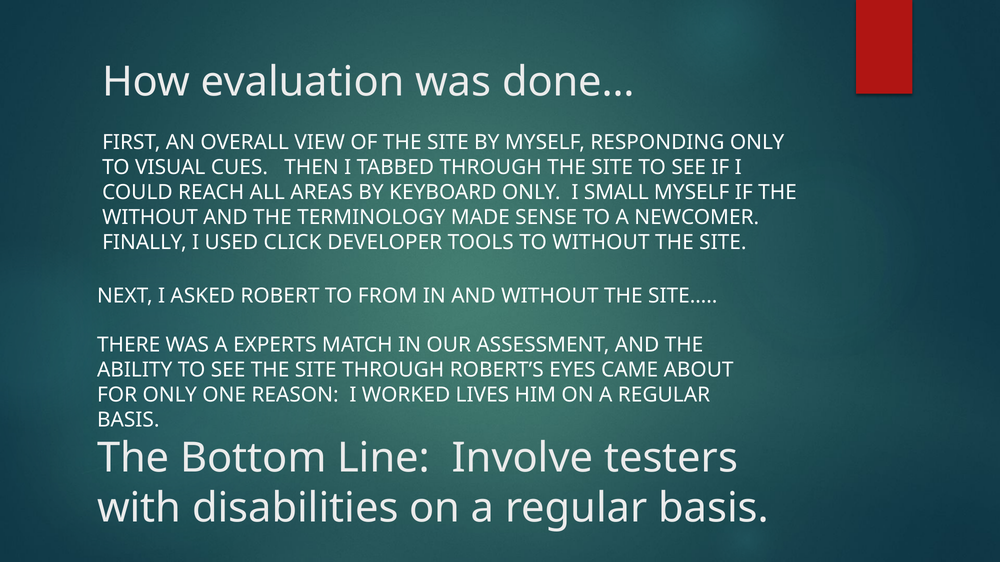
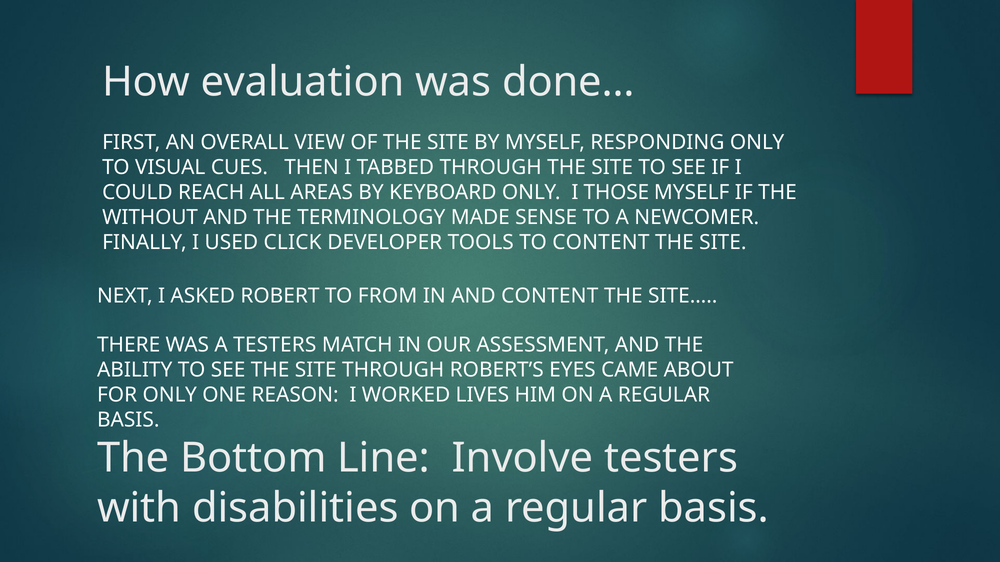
SMALL: SMALL -> THOSE
TO WITHOUT: WITHOUT -> CONTENT
AND WITHOUT: WITHOUT -> CONTENT
A EXPERTS: EXPERTS -> TESTERS
